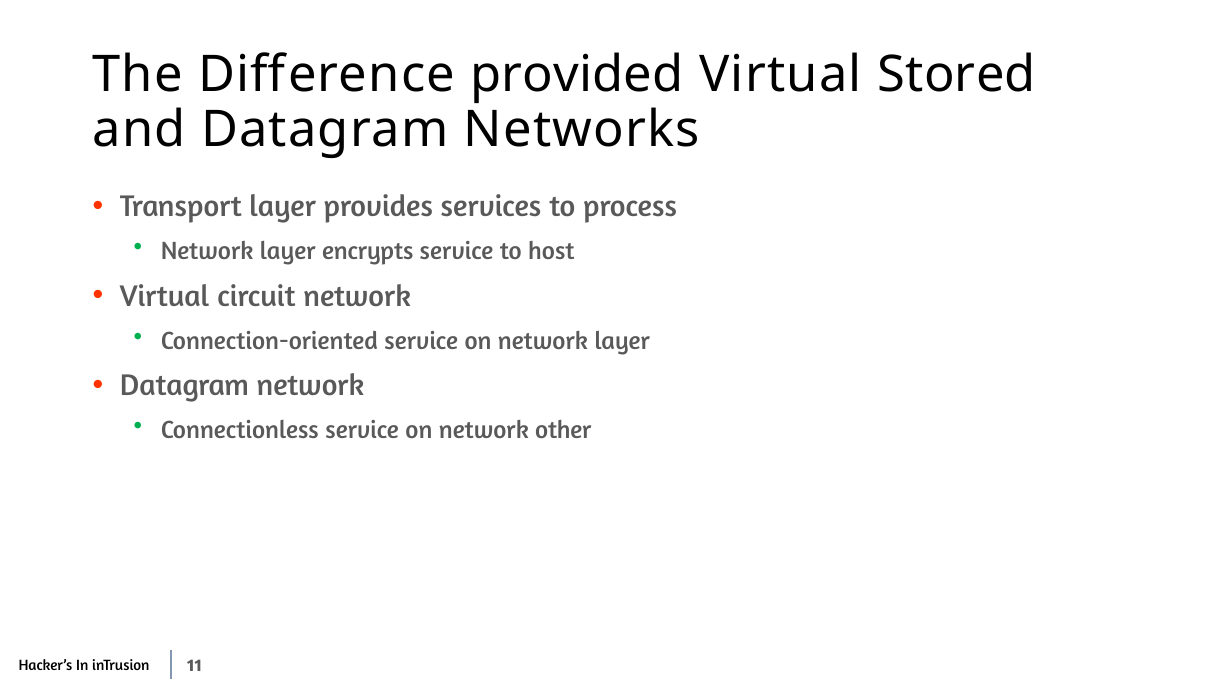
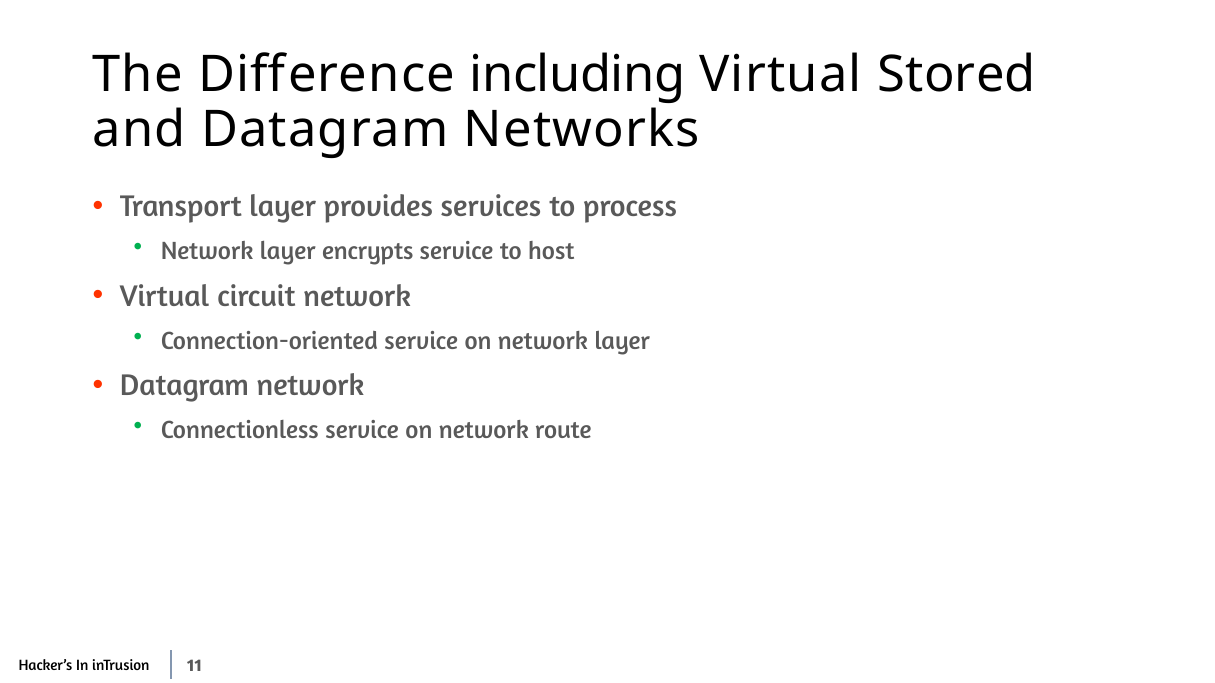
provided: provided -> including
other: other -> route
